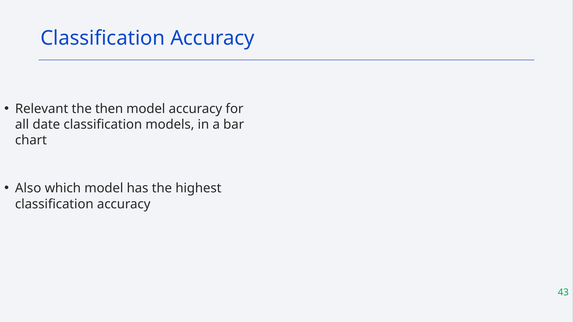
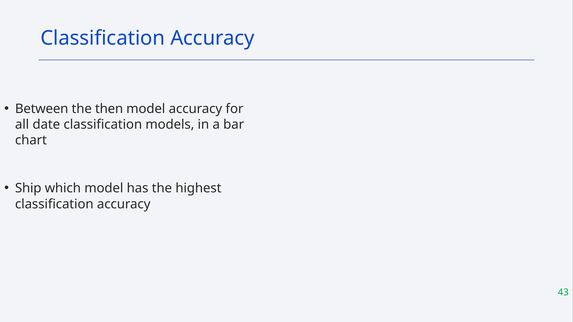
Relevant: Relevant -> Between
Also: Also -> Ship
